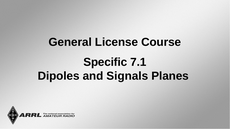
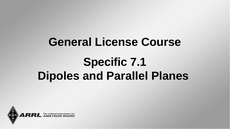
Signals: Signals -> Parallel
